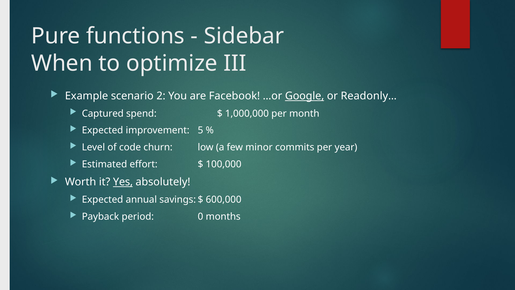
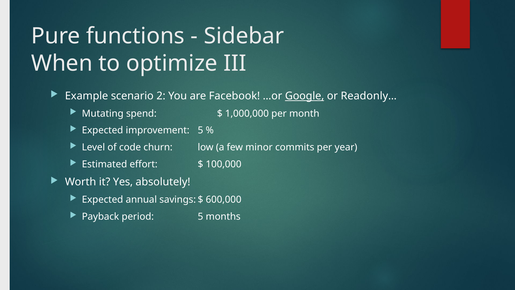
Captured: Captured -> Mutating
Yes underline: present -> none
period 0: 0 -> 5
